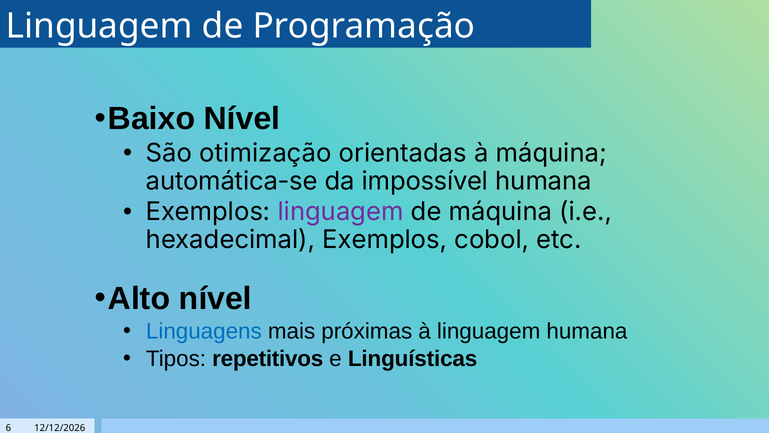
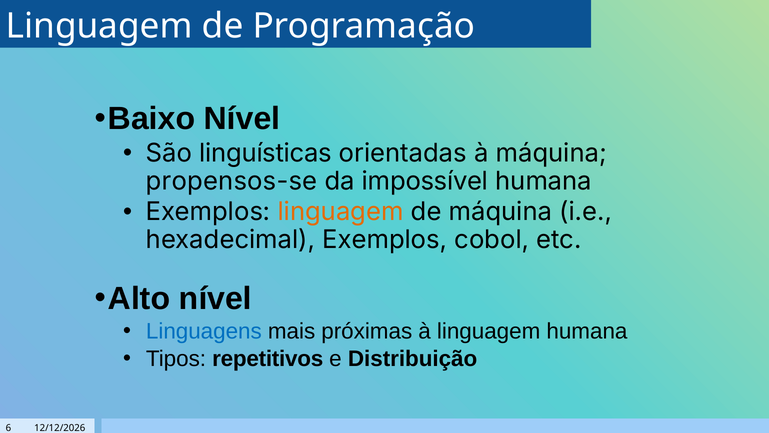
otimização: otimização -> linguísticas
automática-se: automática-se -> propensos-se
linguagem at (341, 212) colour: purple -> orange
Linguísticas: Linguísticas -> Distribuição
